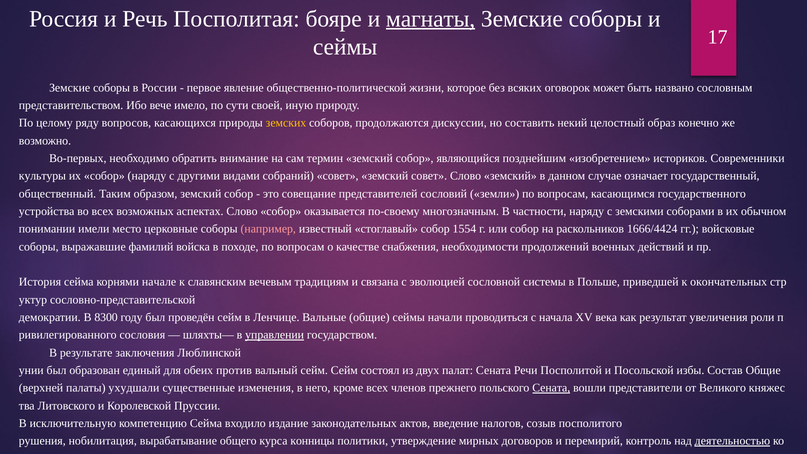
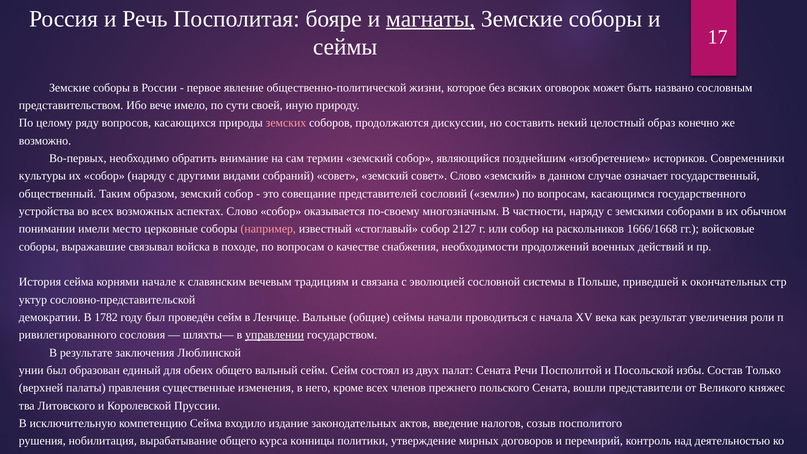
земских colour: yellow -> pink
1554: 1554 -> 2127
1666/4424: 1666/4424 -> 1666/1668
фамилий: фамилий -> связывал
8300: 8300 -> 1782
обеих против: против -> общего
Состав Общие: Общие -> Только
ухудшали: ухудшали -> правления
Сената at (551, 388) underline: present -> none
деятельностью underline: present -> none
